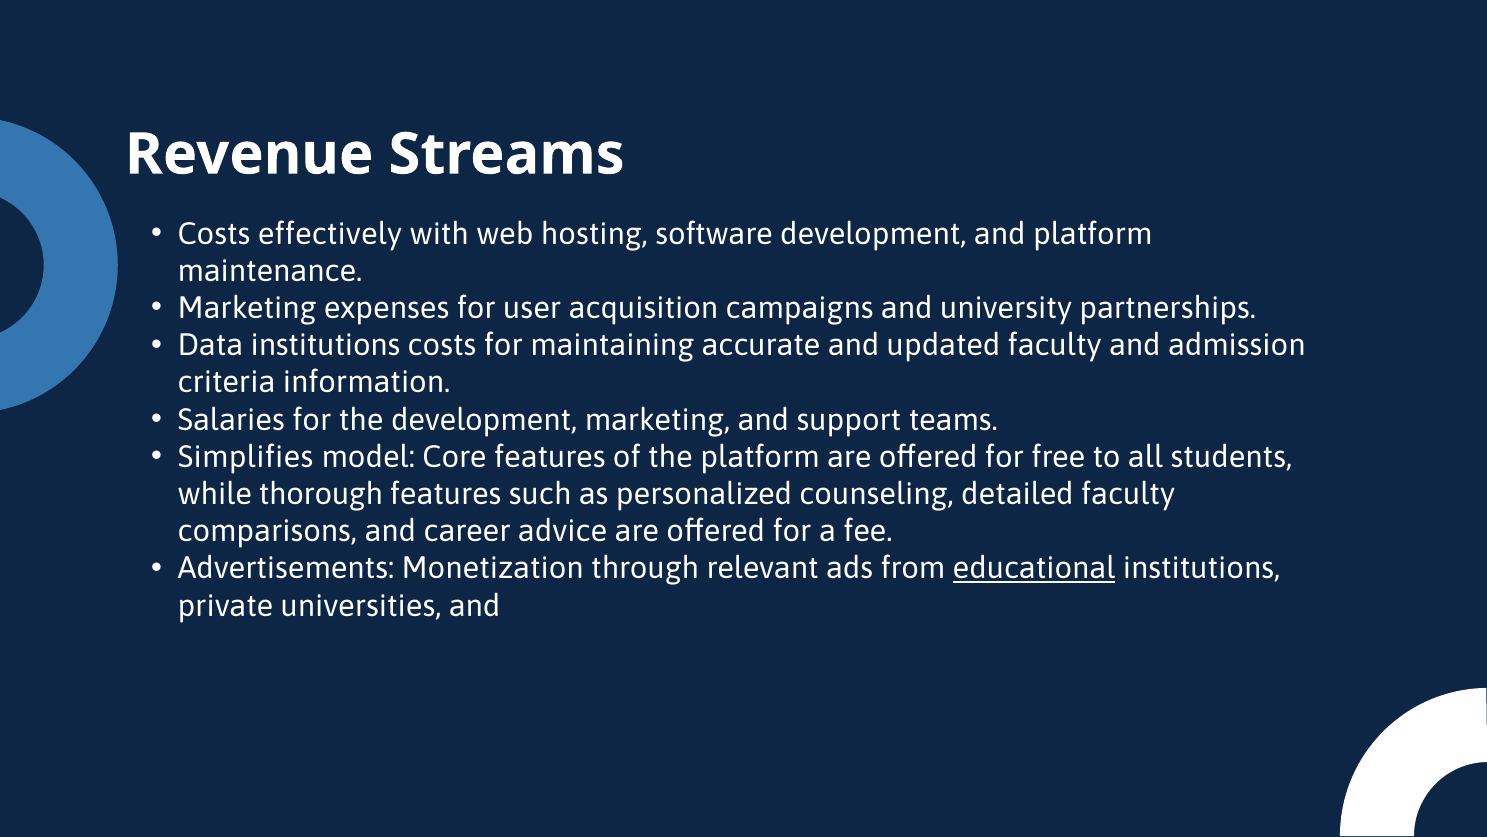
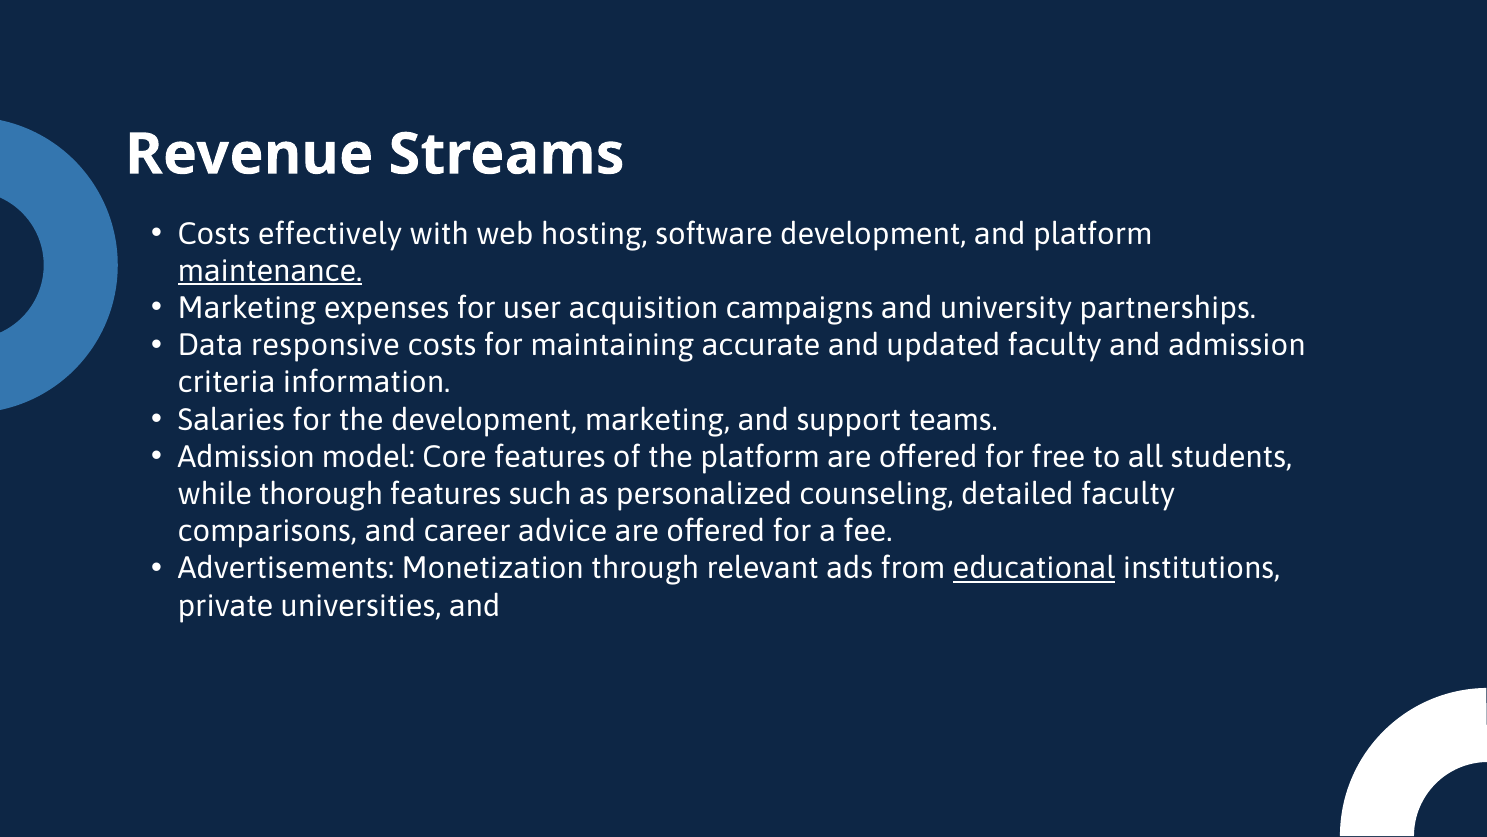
maintenance underline: none -> present
Data institutions: institutions -> responsive
Simplifies at (246, 457): Simplifies -> Admission
